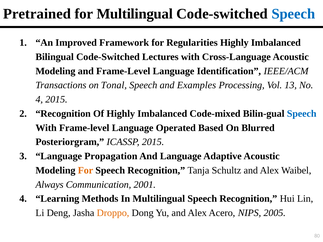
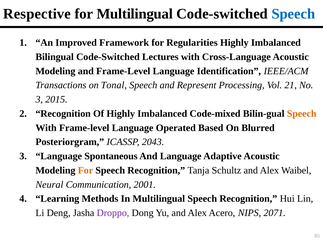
Pretrained: Pretrained -> Respective
Examples: Examples -> Represent
13: 13 -> 21
4 at (39, 100): 4 -> 3
Speech at (302, 114) colour: blue -> orange
ICASSP 2015: 2015 -> 2043
Propagation: Propagation -> Spontaneous
Always: Always -> Neural
Droppo colour: orange -> purple
2005: 2005 -> 2071
